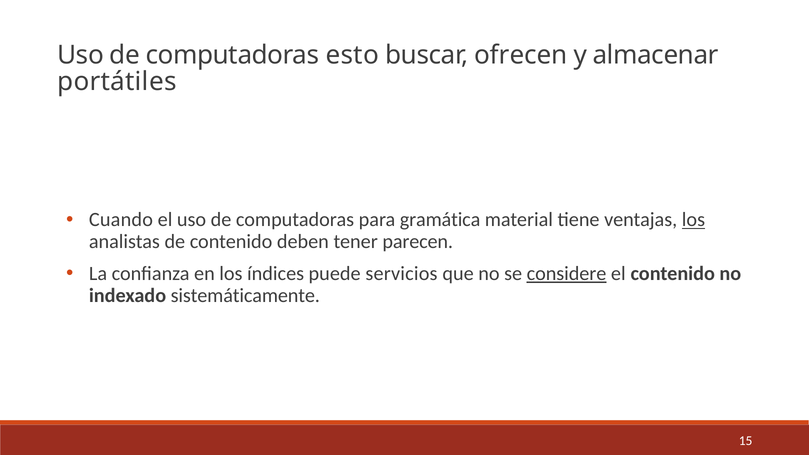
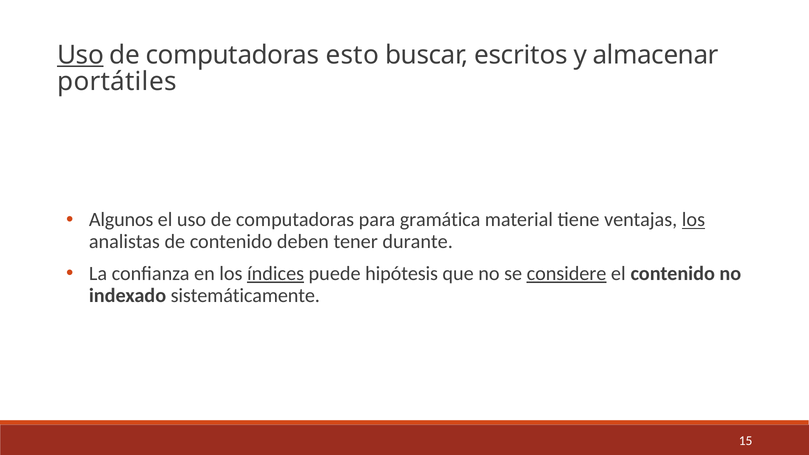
Uso at (80, 55) underline: none -> present
ofrecen: ofrecen -> escritos
Cuando: Cuando -> Algunos
parecen: parecen -> durante
índices underline: none -> present
servicios: servicios -> hipótesis
